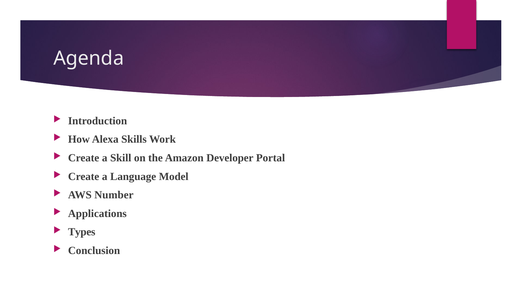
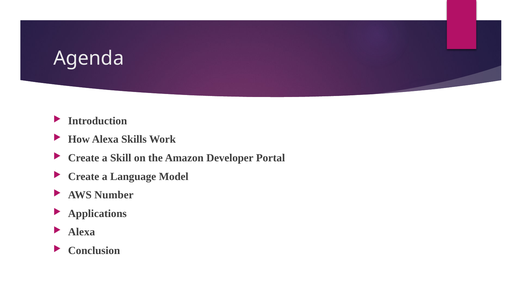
Types at (82, 232): Types -> Alexa
